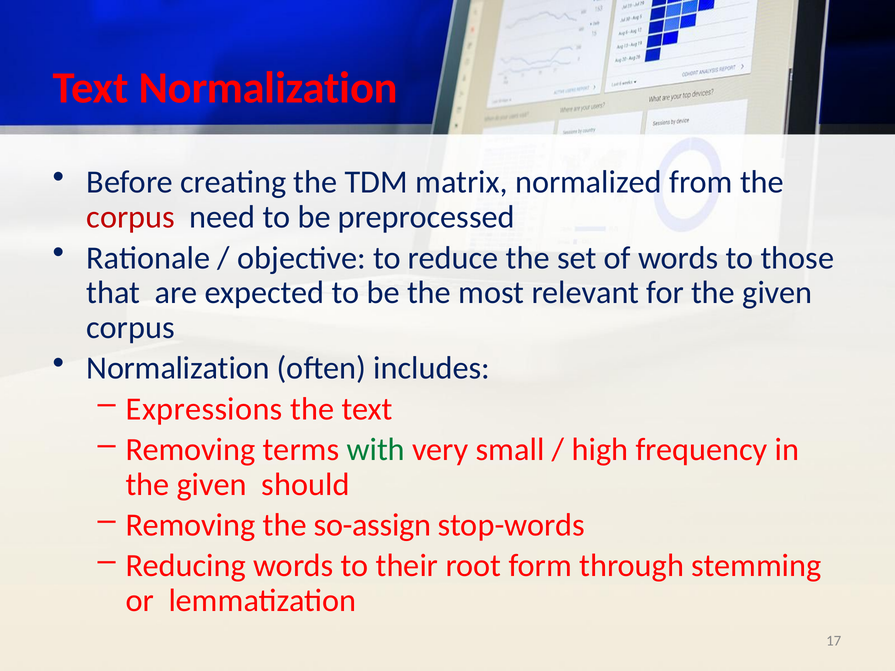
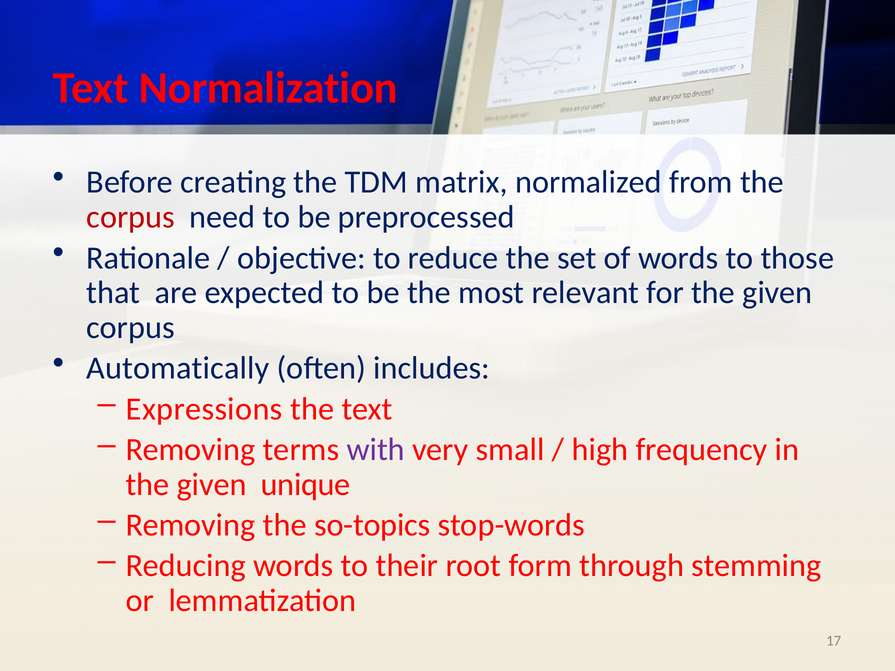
Normalization at (178, 368): Normalization -> Automatically
with colour: green -> purple
should: should -> unique
so-assign: so-assign -> so-topics
